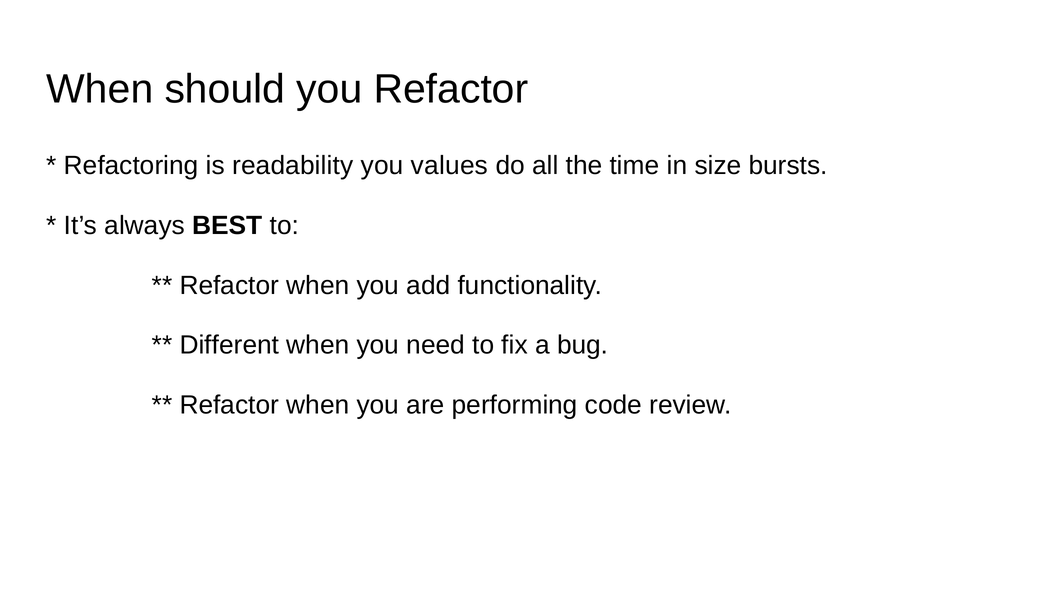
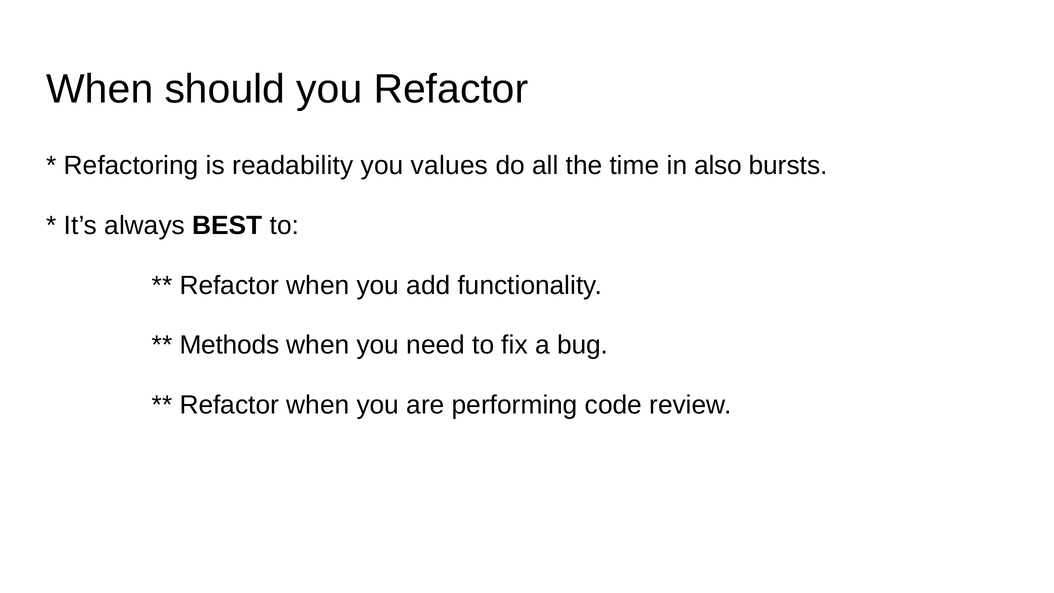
size: size -> also
Different: Different -> Methods
